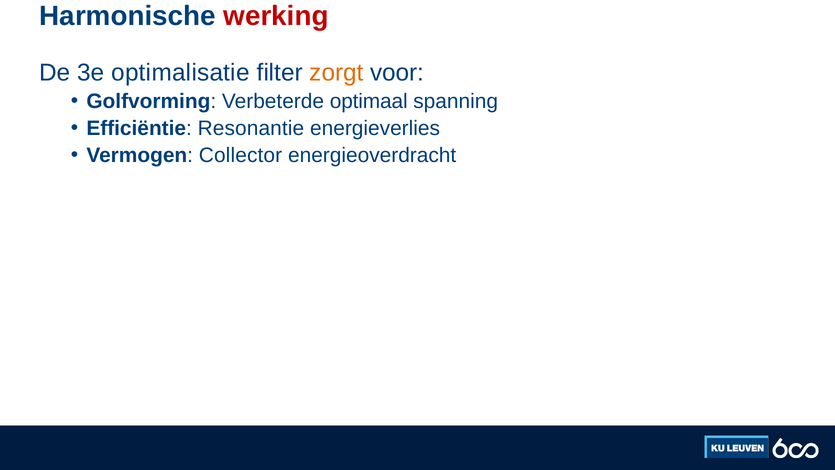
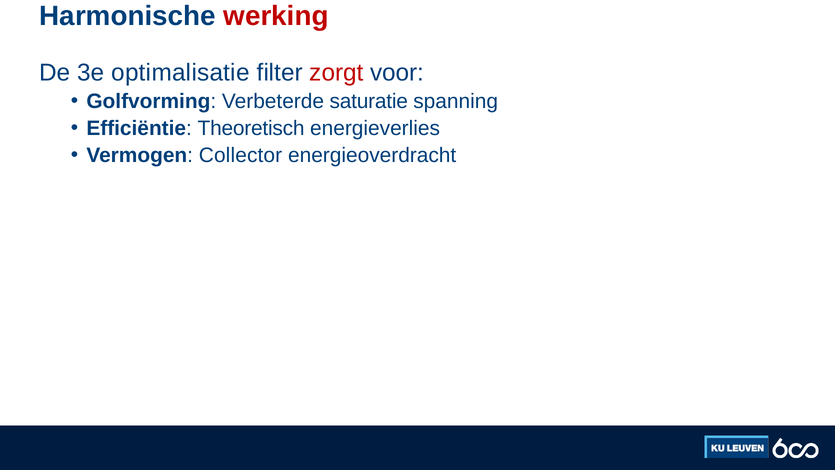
zorgt colour: orange -> red
optimaal: optimaal -> saturatie
Resonantie: Resonantie -> Theoretisch
